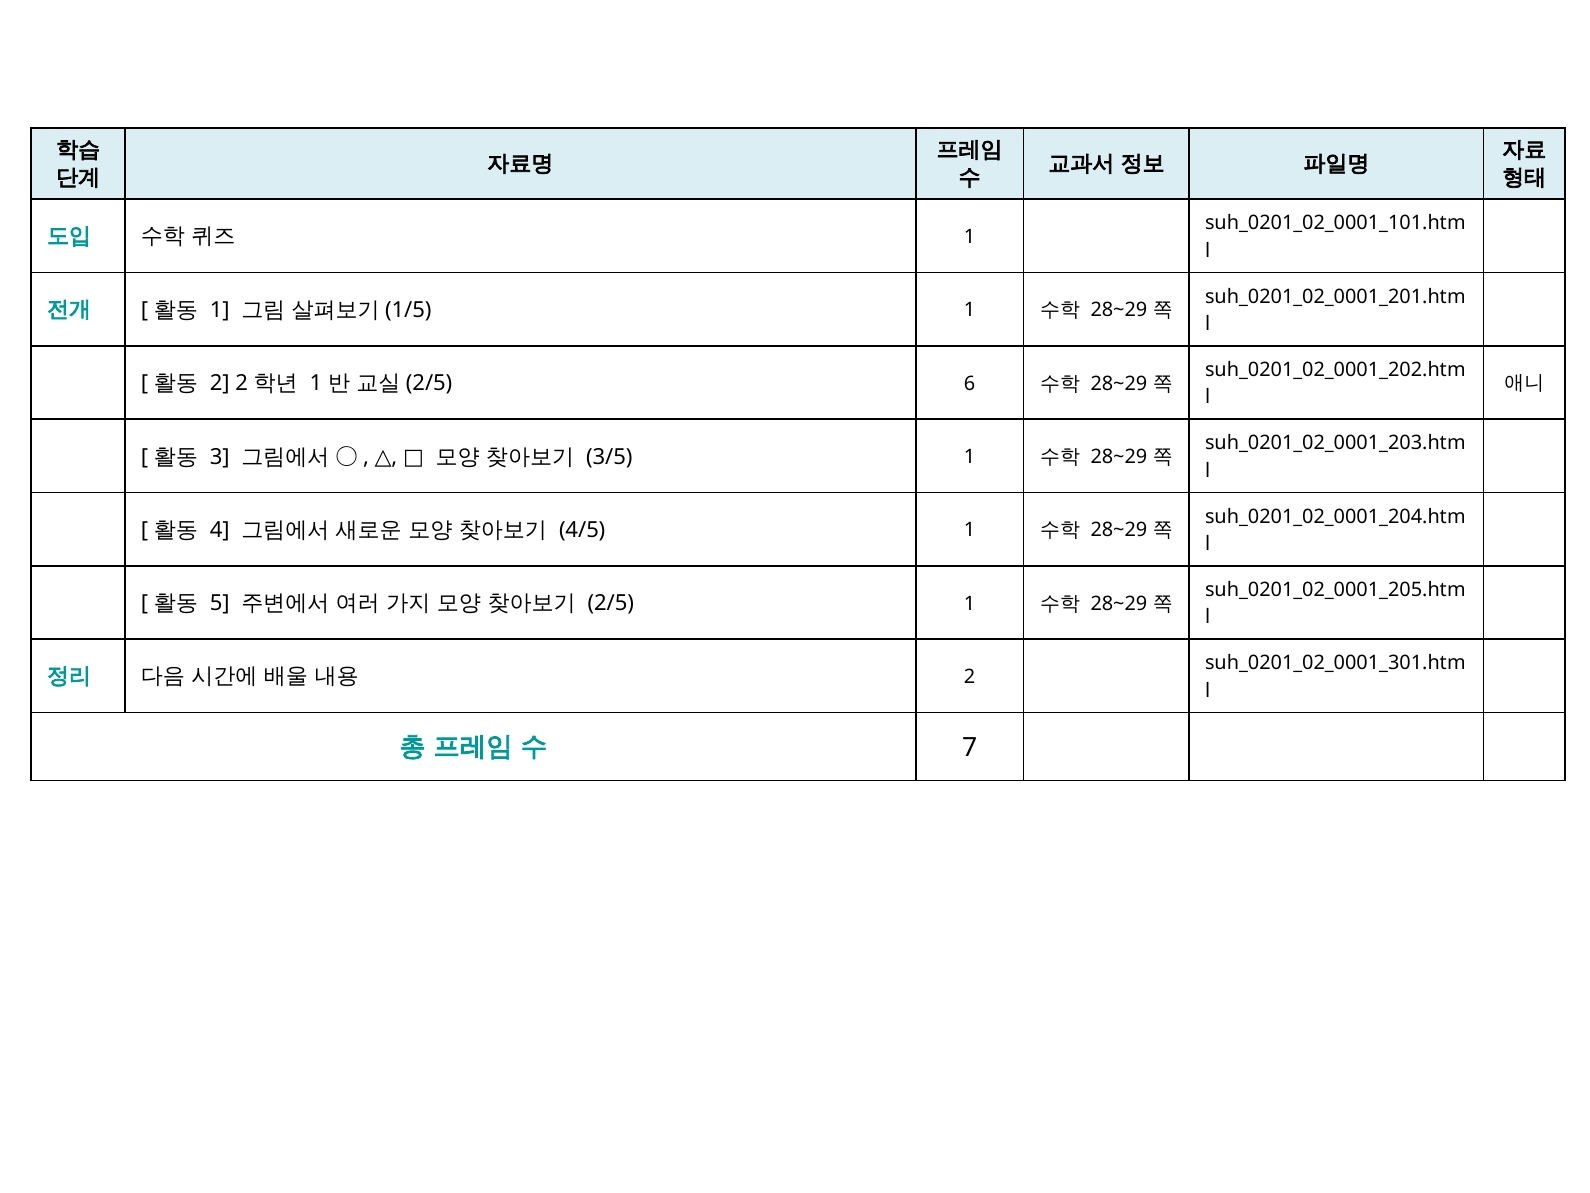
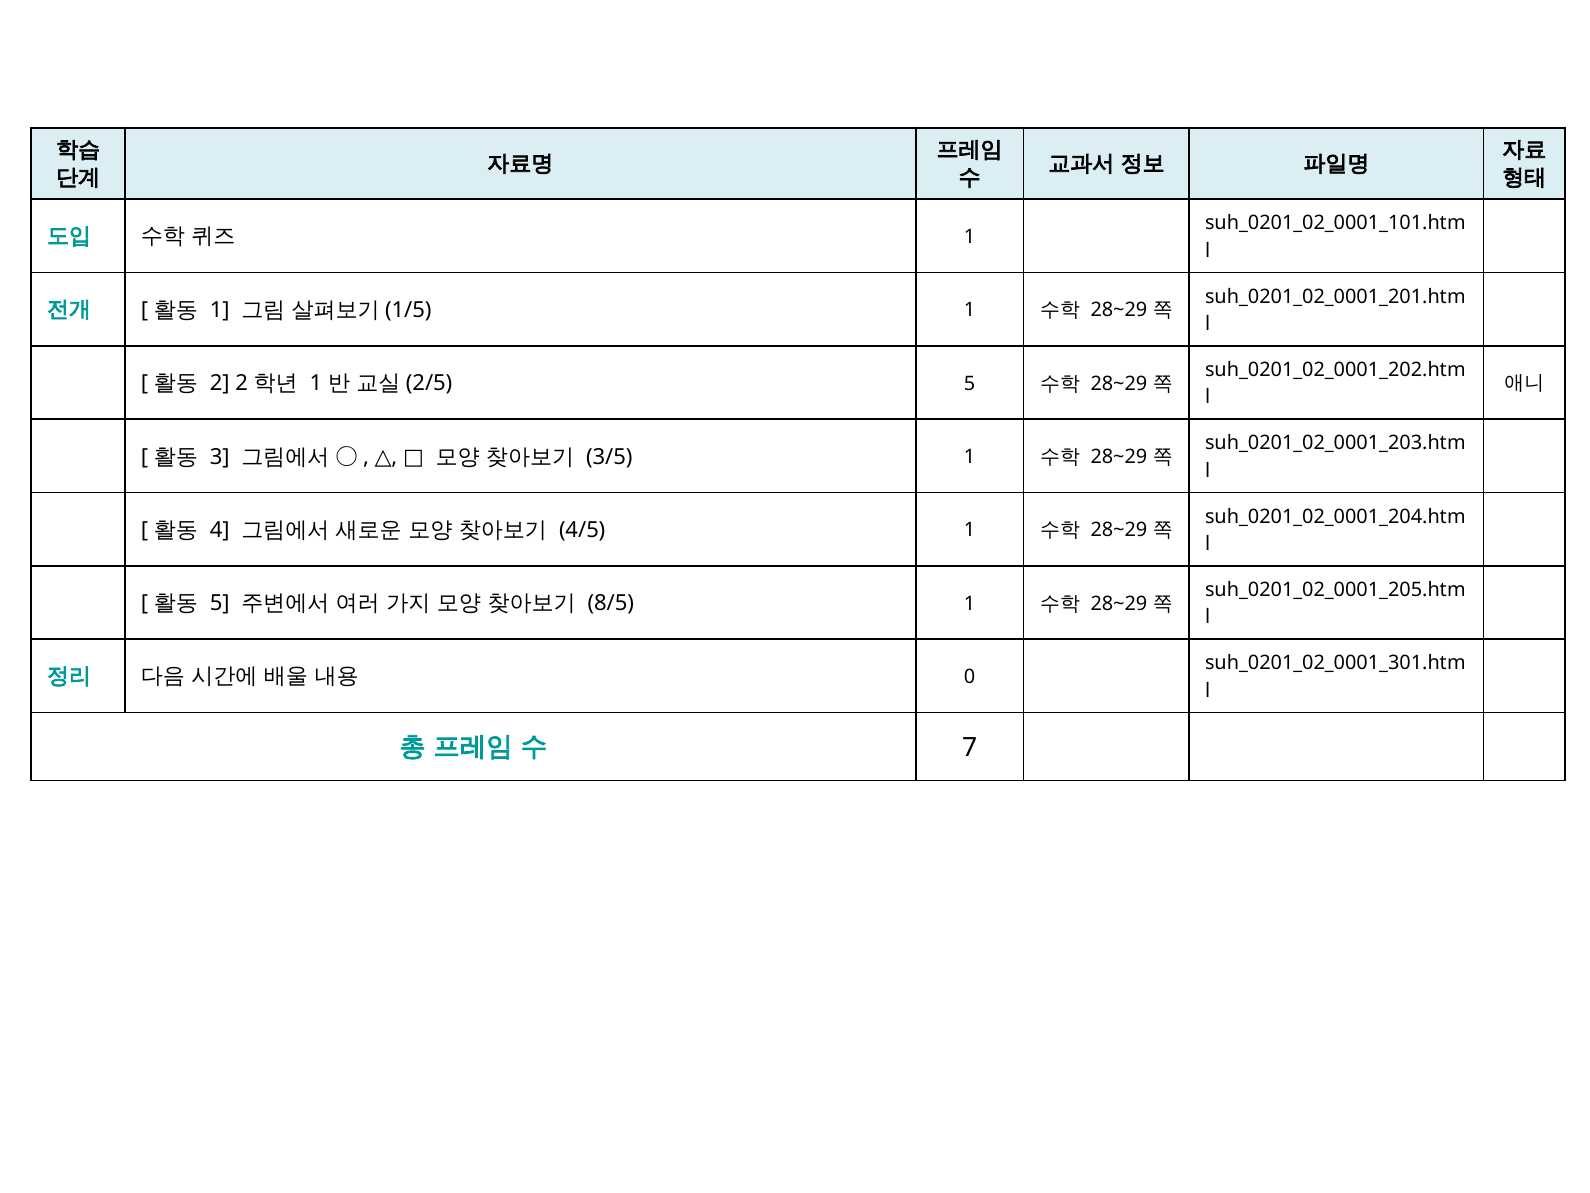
6 at (970, 383): 6 -> 5
2/5: 2/5 -> 8/5
2 at (970, 677): 2 -> 0
